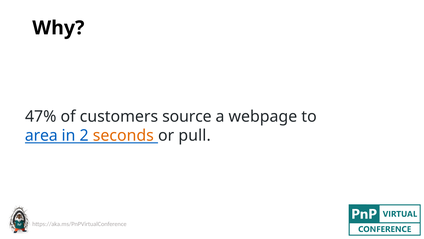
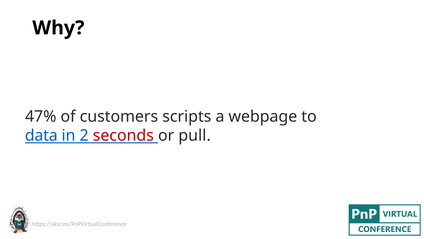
source: source -> scripts
area: area -> data
seconds colour: orange -> red
